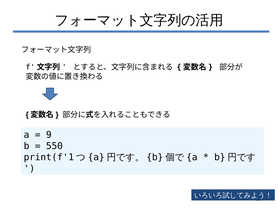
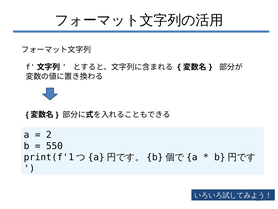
9: 9 -> 2
